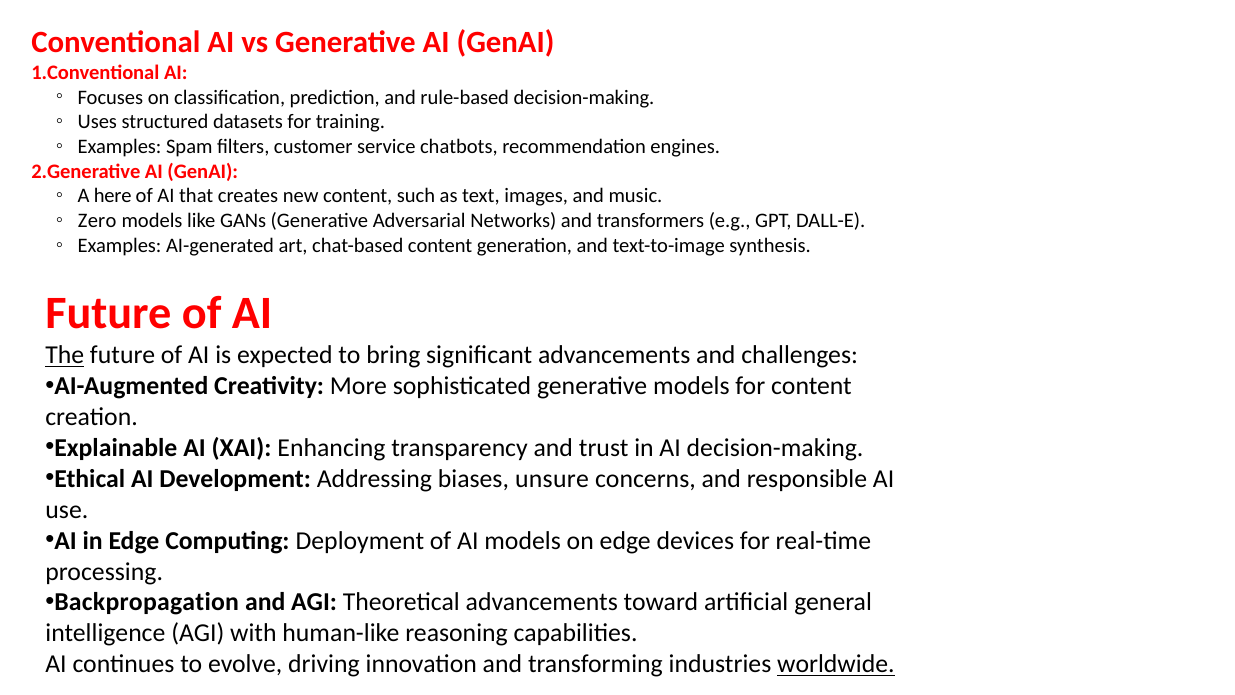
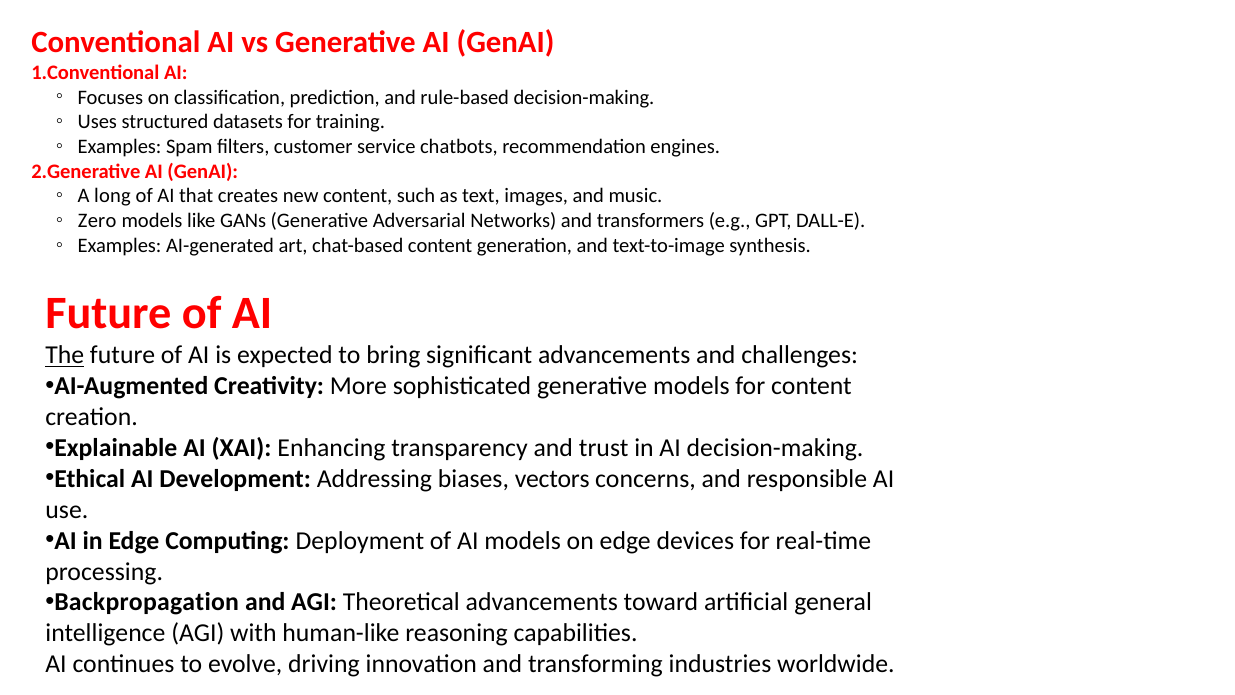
here: here -> long
unsure: unsure -> vectors
worldwide underline: present -> none
